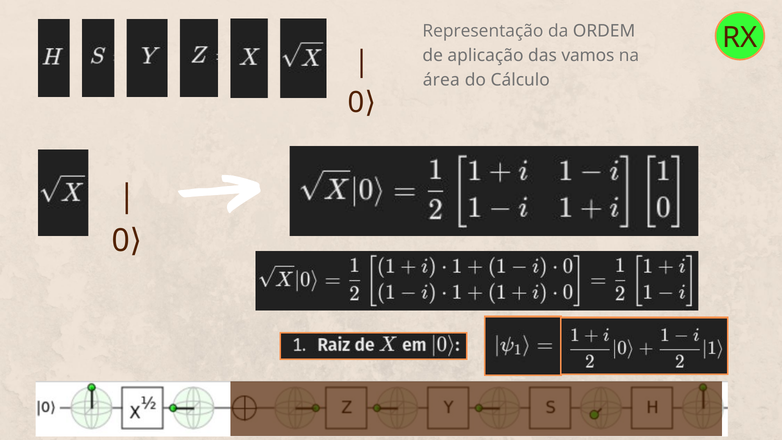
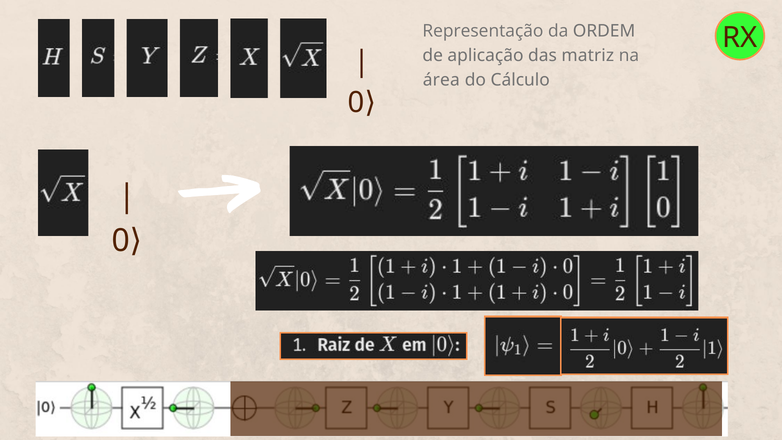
vamos: vamos -> matriz
